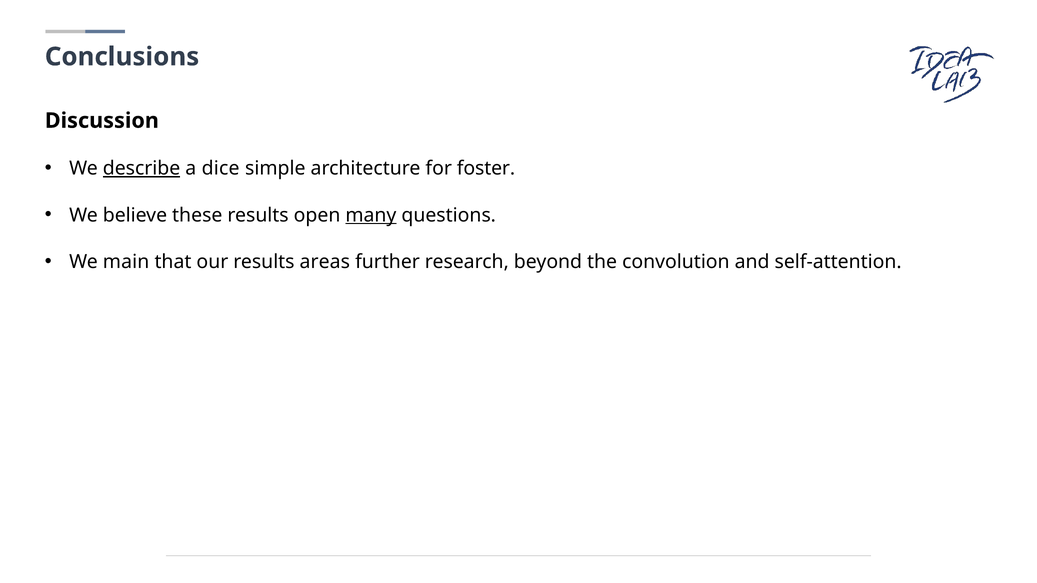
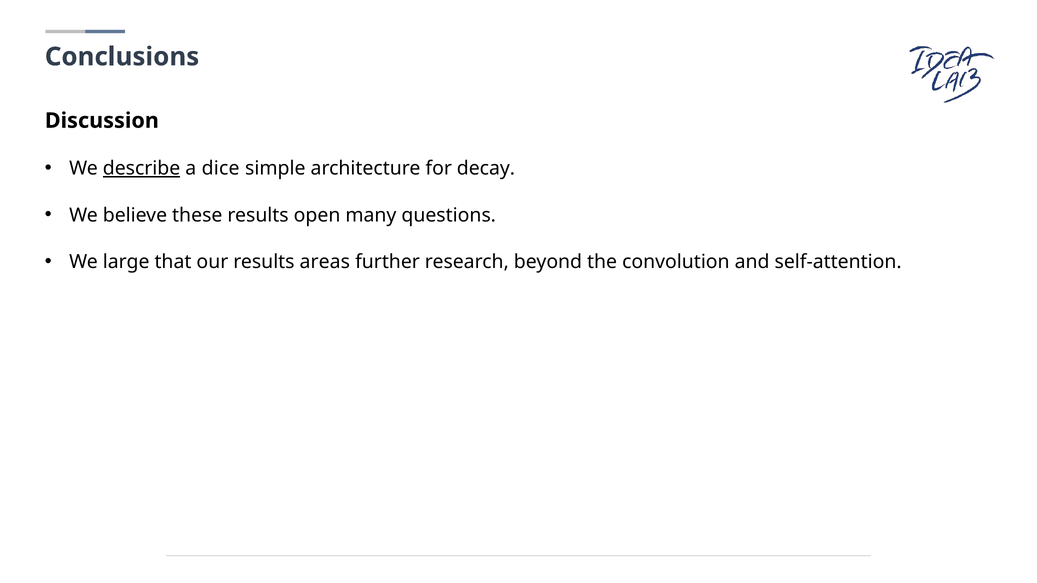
foster: foster -> decay
many underline: present -> none
main: main -> large
